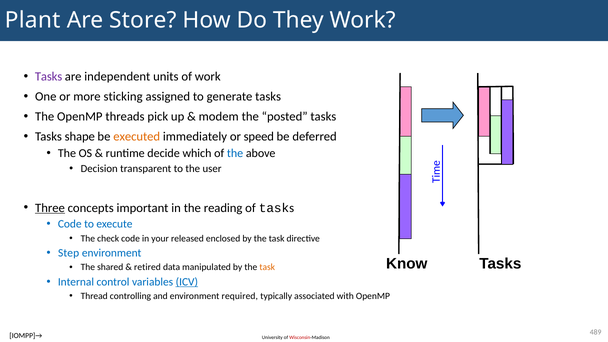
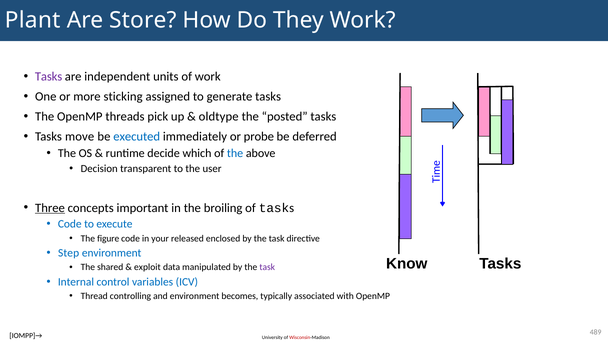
modem: modem -> oldtype
shape: shape -> move
executed colour: orange -> blue
speed: speed -> probe
reading: reading -> broiling
check: check -> figure
retired: retired -> exploit
task at (267, 267) colour: orange -> purple
ICV underline: present -> none
required: required -> becomes
